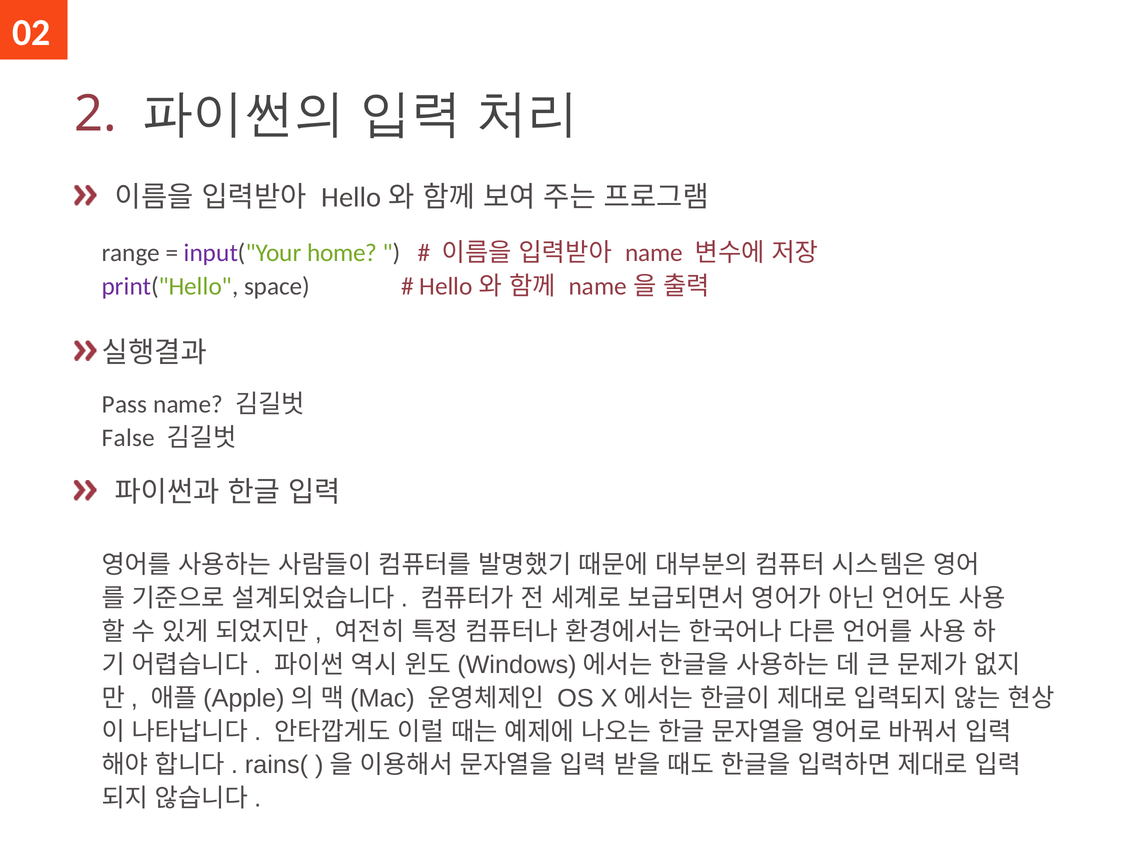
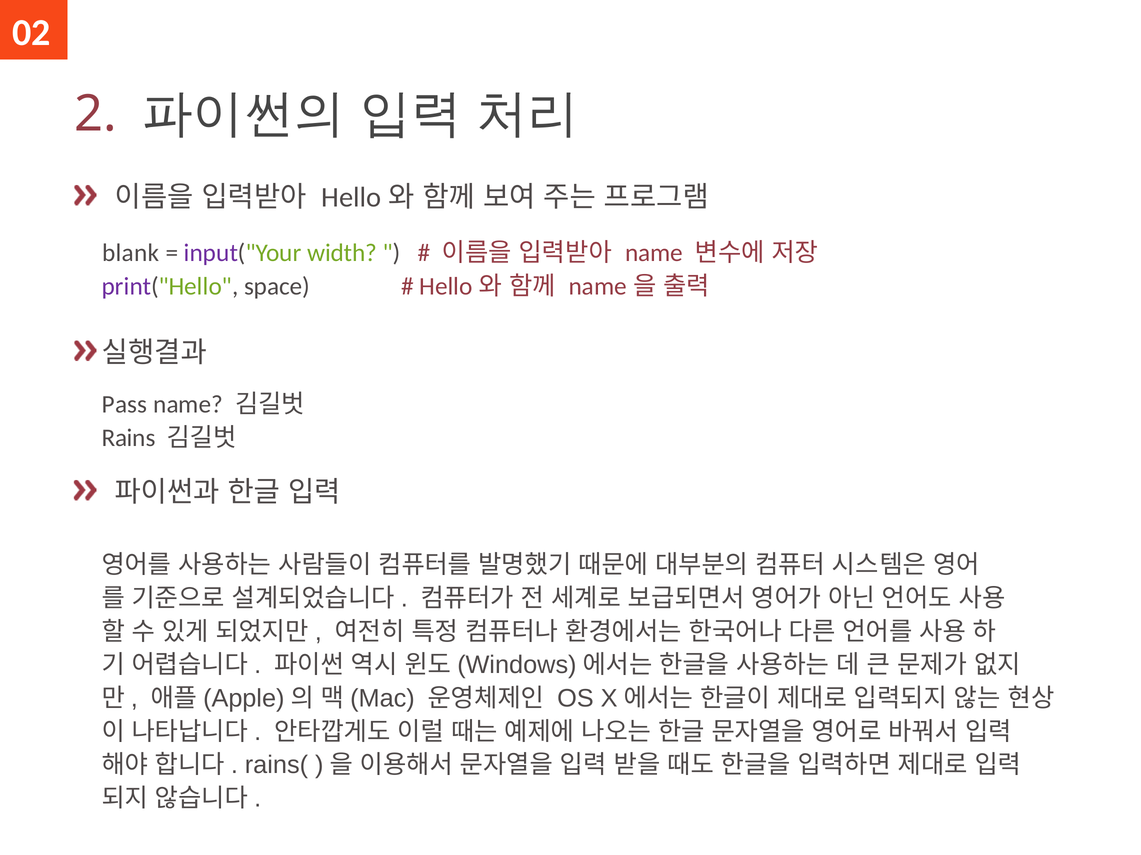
range: range -> blank
home: home -> width
False: False -> Rains
